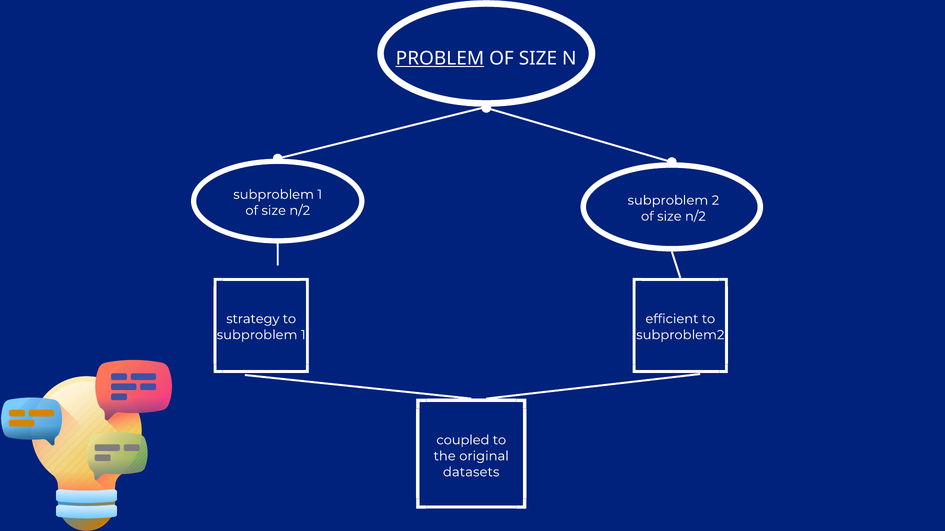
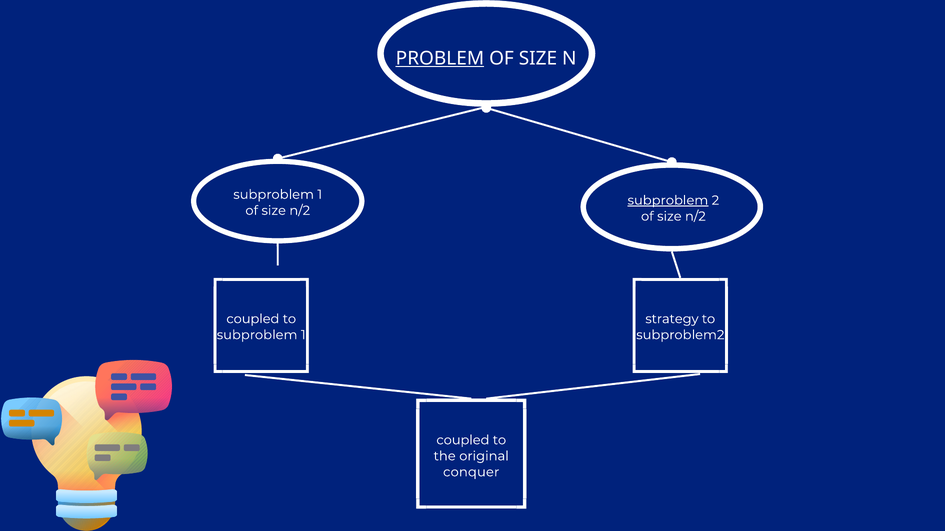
subproblem at (668, 201) underline: none -> present
strategy at (253, 319): strategy -> coupled
efficient: efficient -> strategy
datasets: datasets -> conquer
